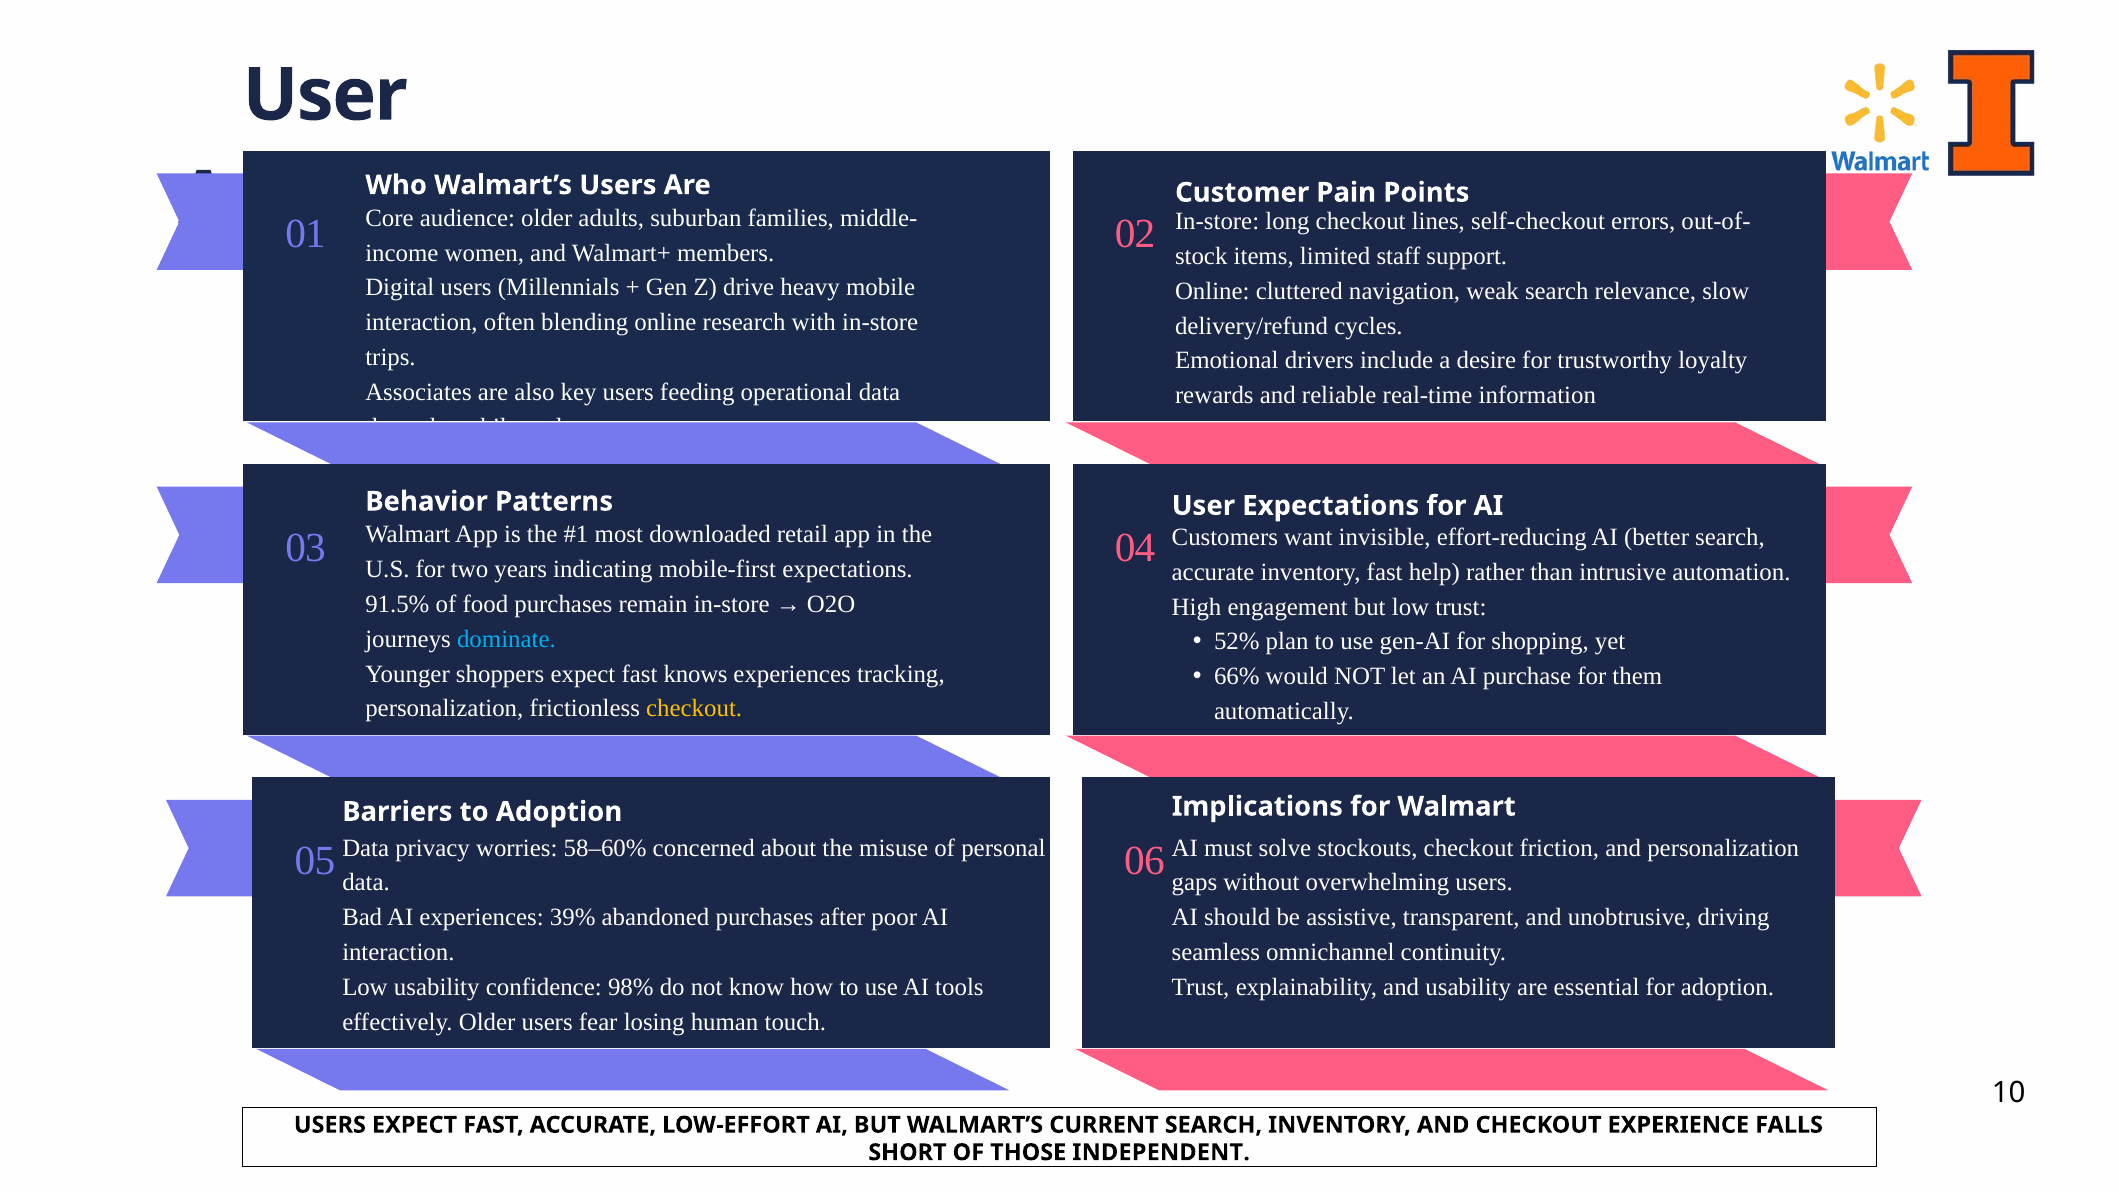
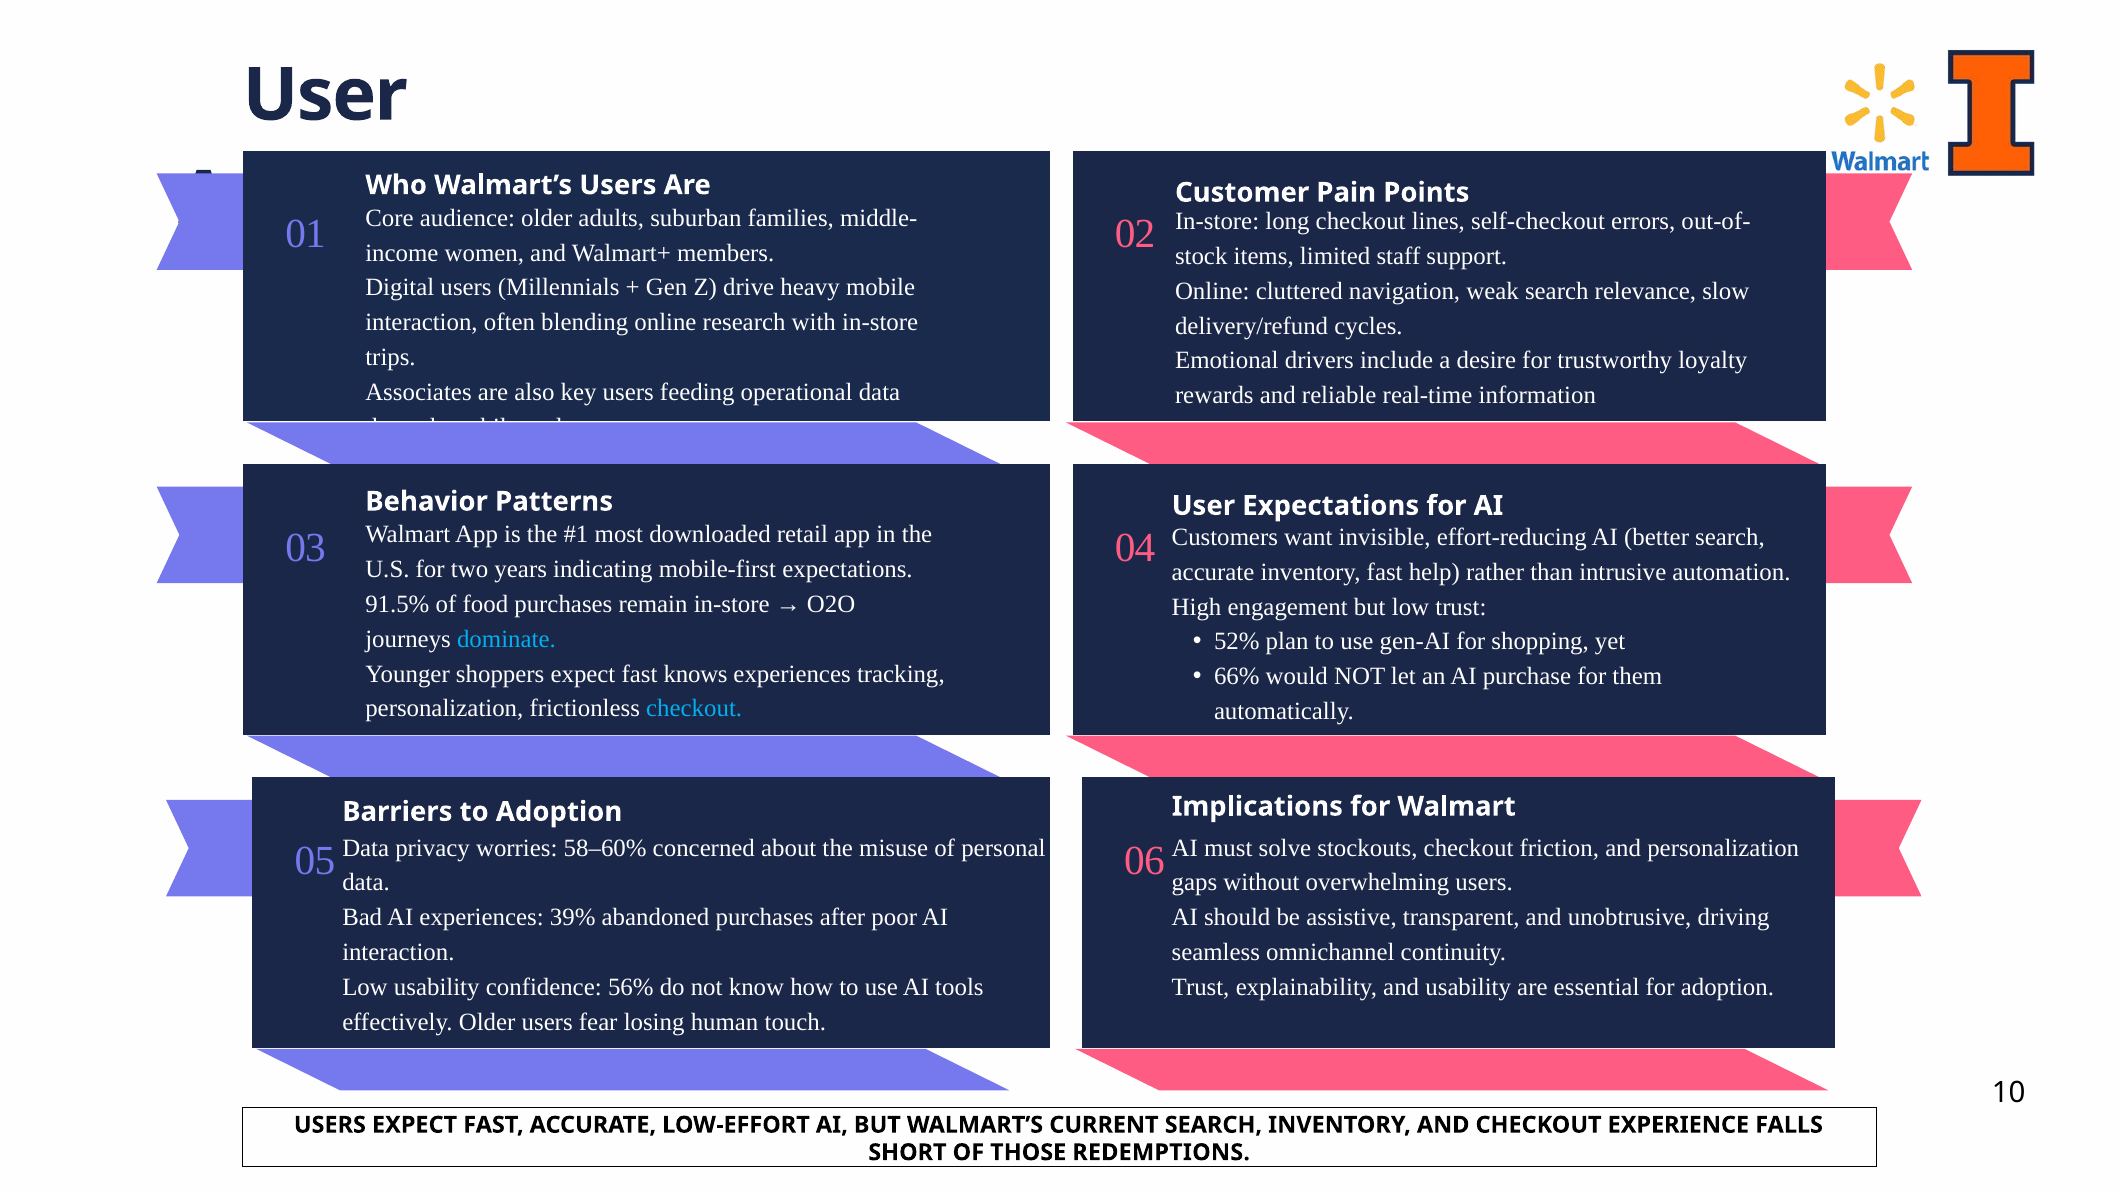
checkout at (694, 709) colour: yellow -> light blue
98%: 98% -> 56%
INDEPENDENT: INDEPENDENT -> REDEMPTIONS
